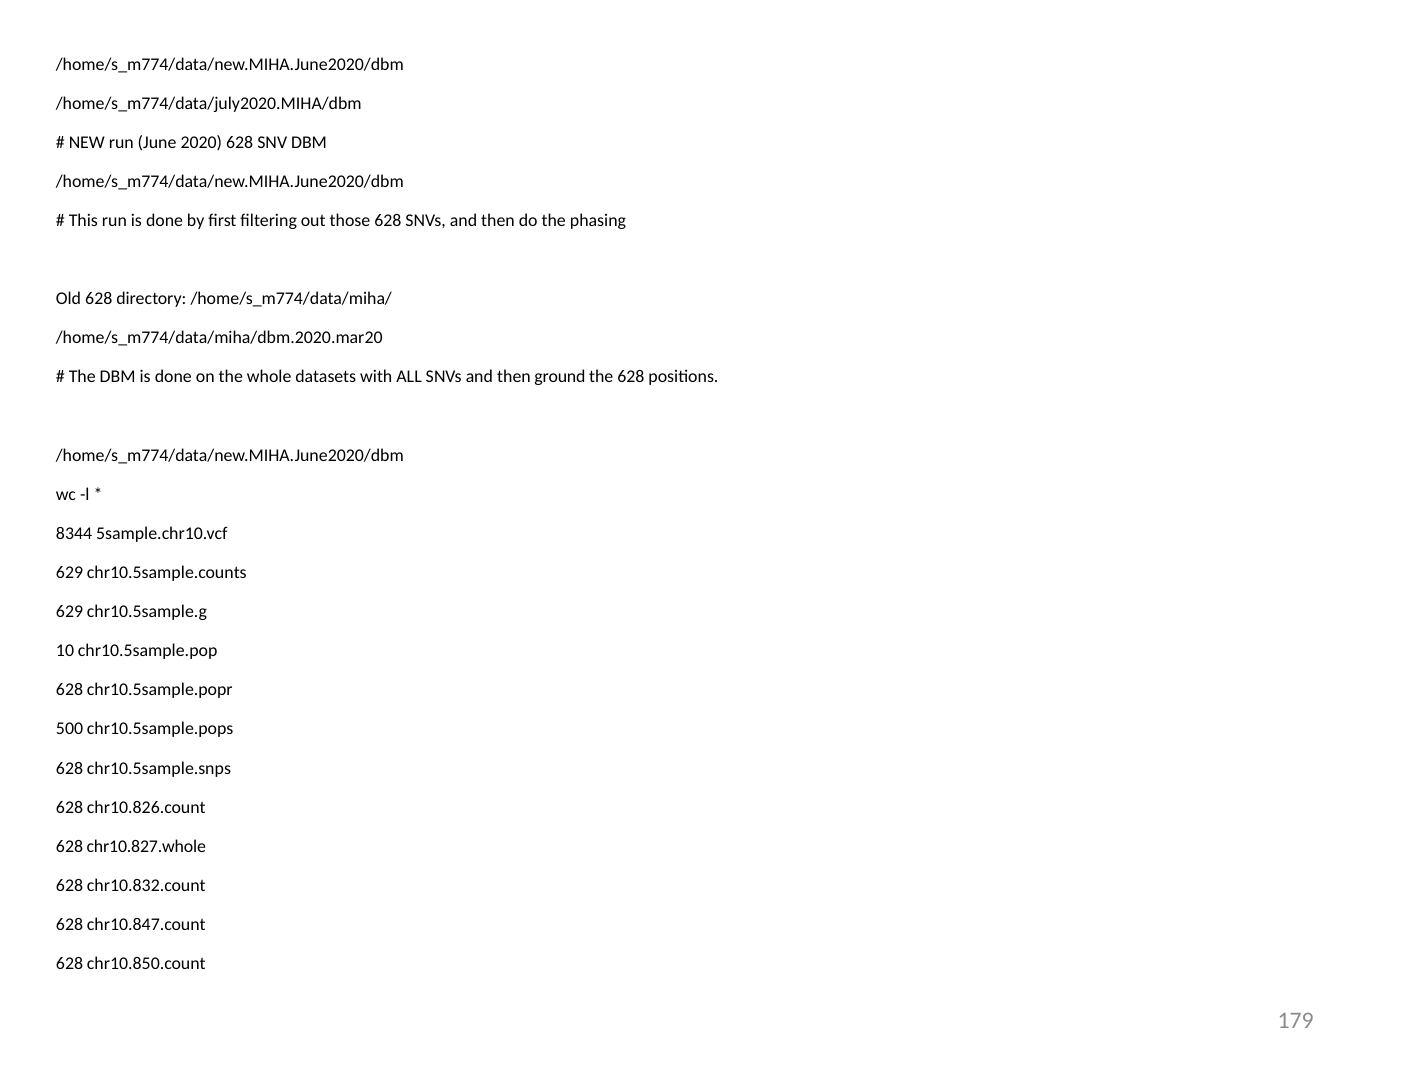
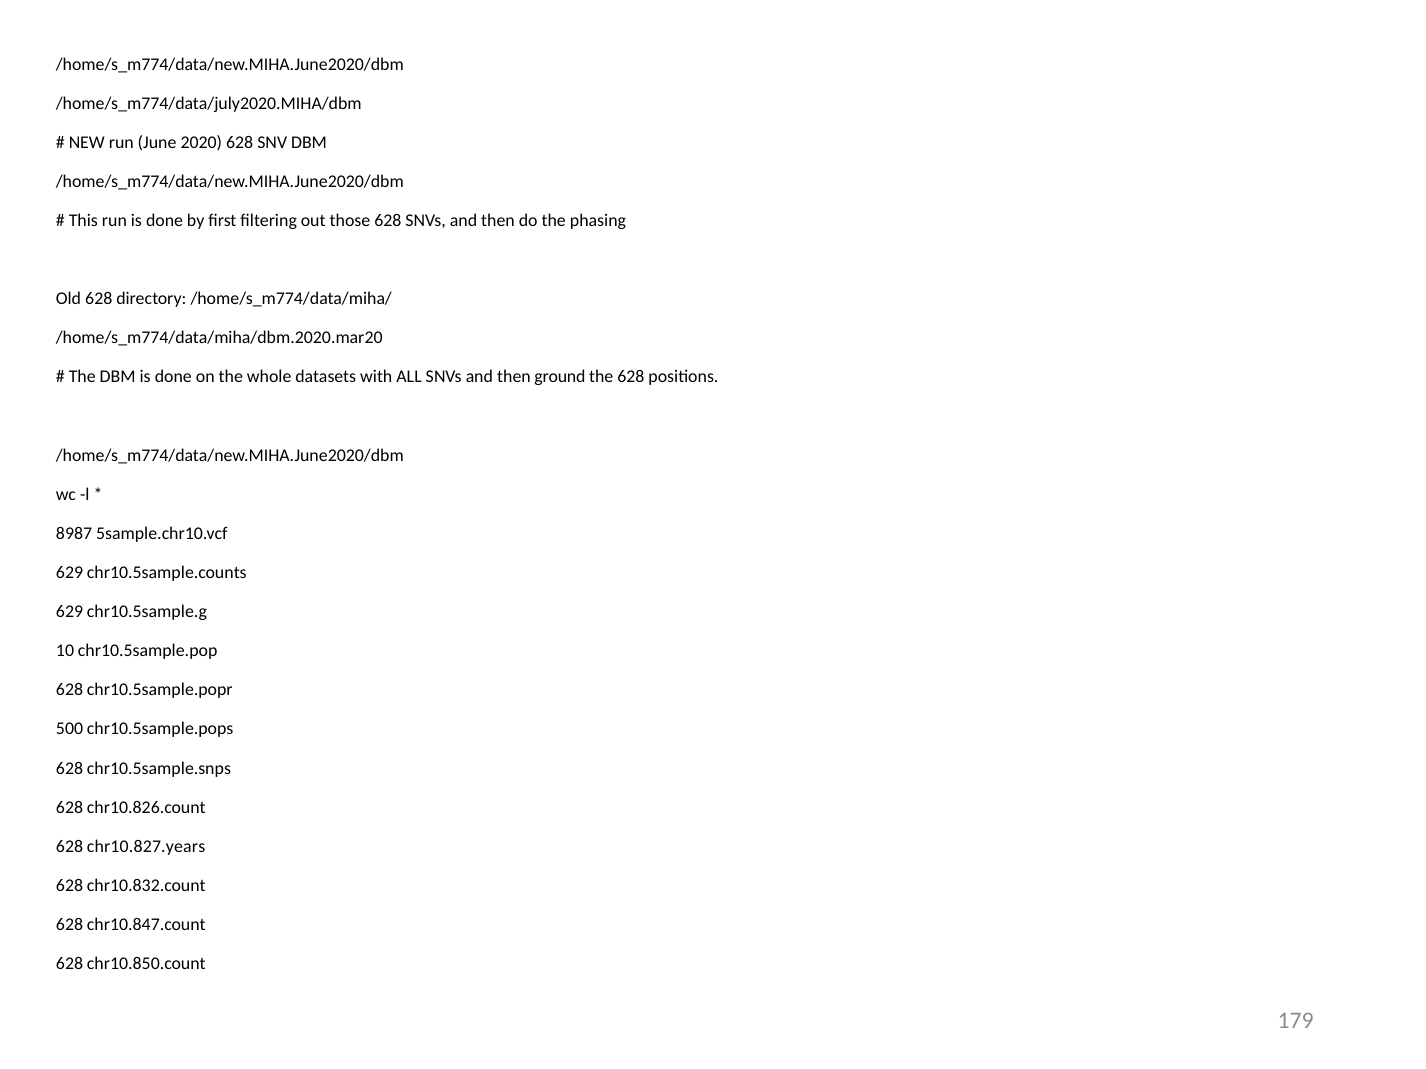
8344: 8344 -> 8987
chr10.827.whole: chr10.827.whole -> chr10.827.years
